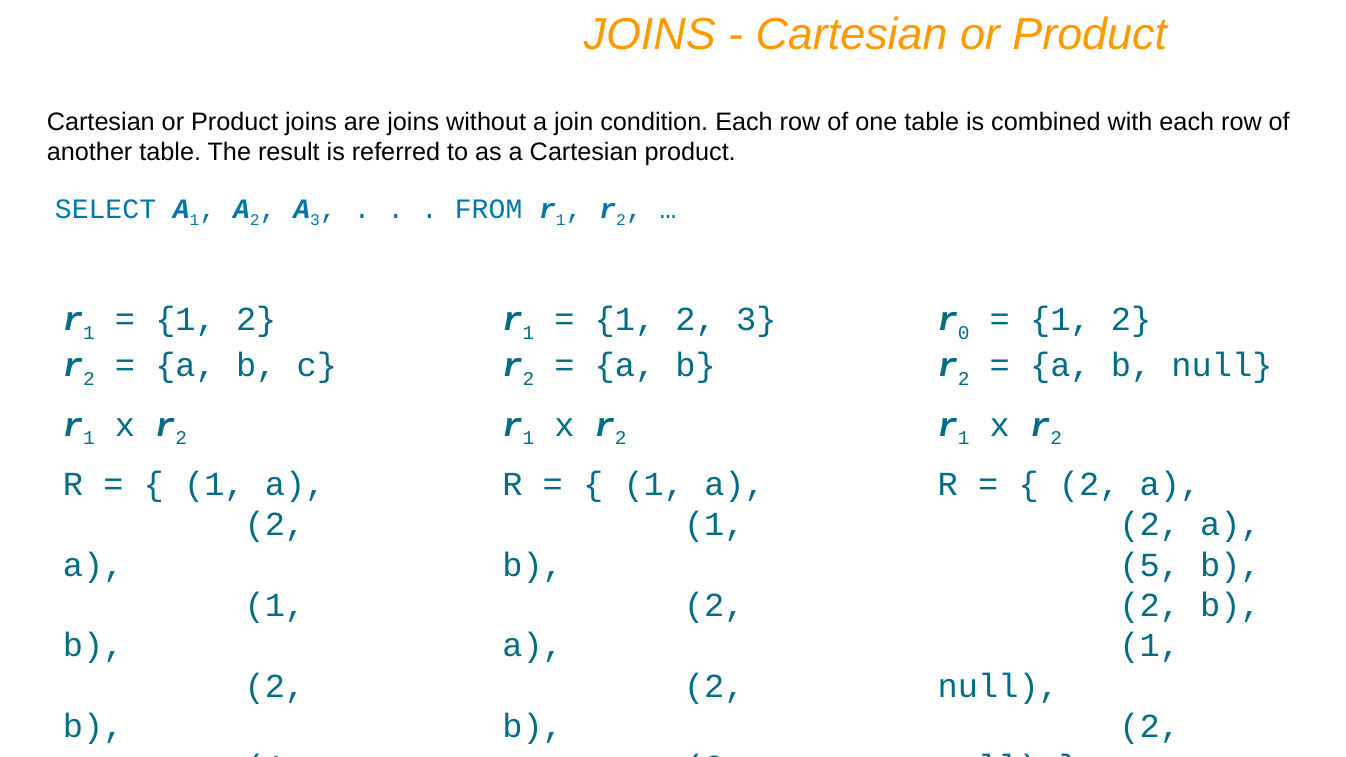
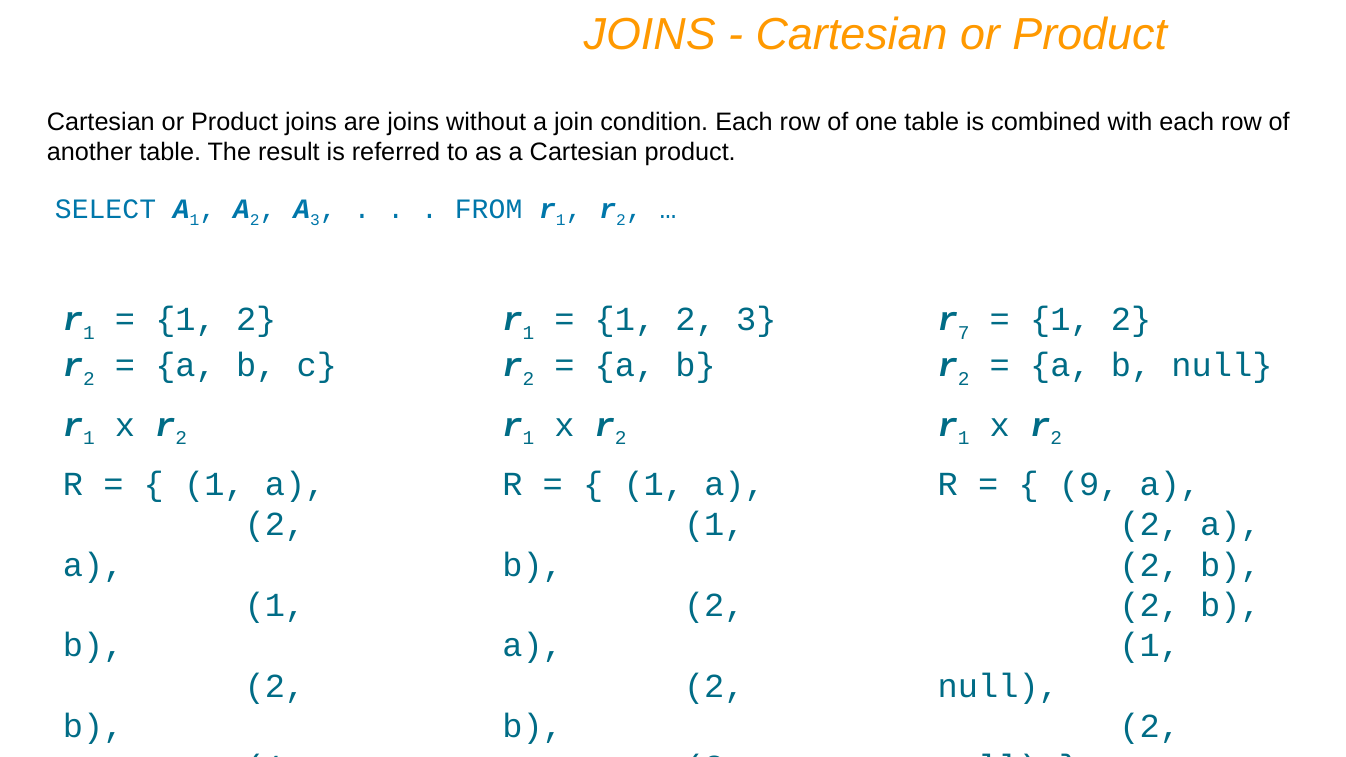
0: 0 -> 7
2 at (1089, 484): 2 -> 9
5 at (1150, 565): 5 -> 2
